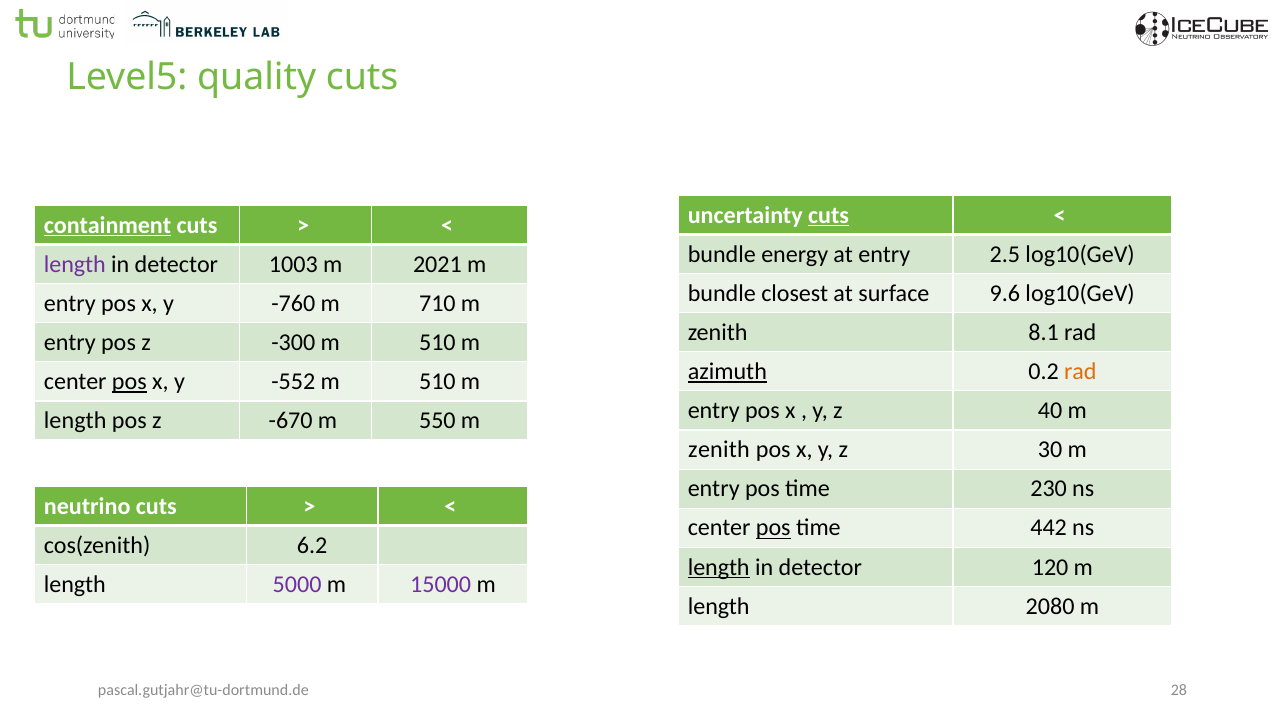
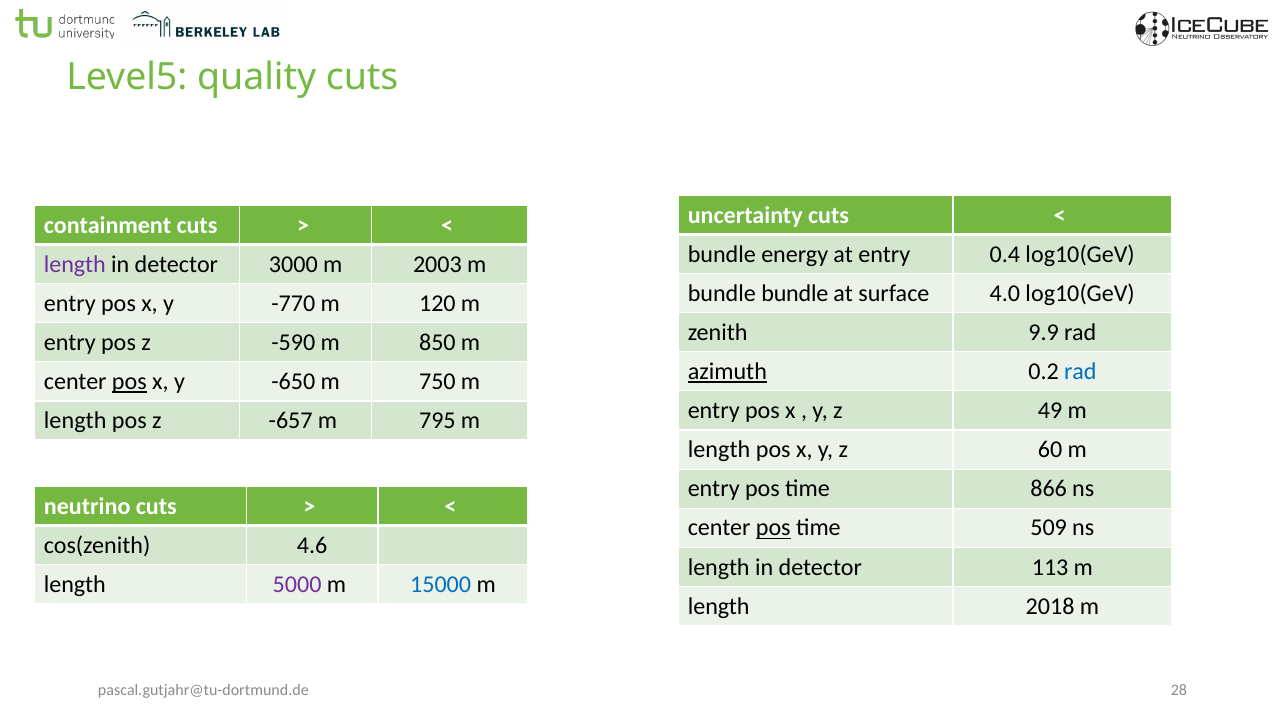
cuts at (829, 215) underline: present -> none
containment underline: present -> none
2.5: 2.5 -> 0.4
1003: 1003 -> 3000
2021: 2021 -> 2003
bundle closest: closest -> bundle
9.6: 9.6 -> 4.0
-760: -760 -> -770
710: 710 -> 120
8.1: 8.1 -> 9.9
-300: -300 -> -590
510 at (437, 342): 510 -> 850
rad at (1080, 372) colour: orange -> blue
-552: -552 -> -650
510 at (437, 382): 510 -> 750
40: 40 -> 49
-670: -670 -> -657
550: 550 -> 795
zenith at (719, 450): zenith -> length
30: 30 -> 60
230: 230 -> 866
442: 442 -> 509
6.2: 6.2 -> 4.6
length at (719, 567) underline: present -> none
120: 120 -> 113
15000 colour: purple -> blue
2080: 2080 -> 2018
